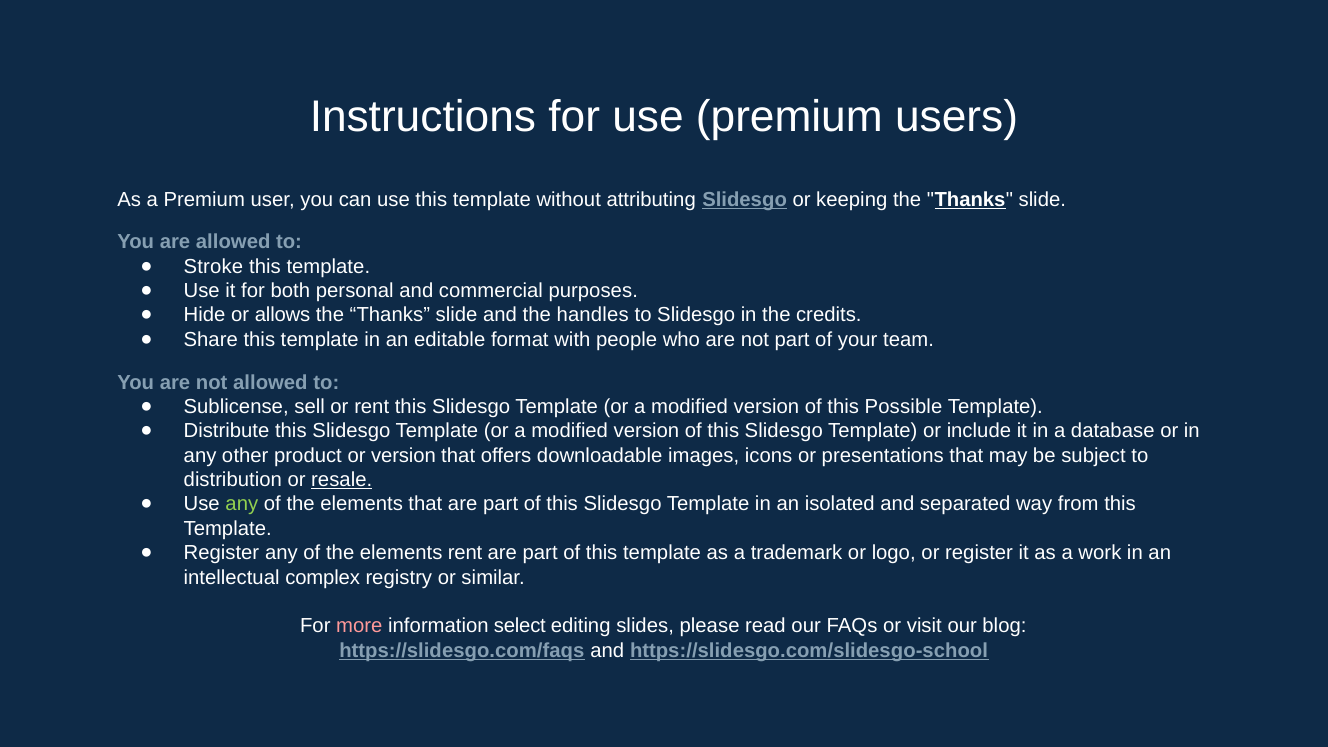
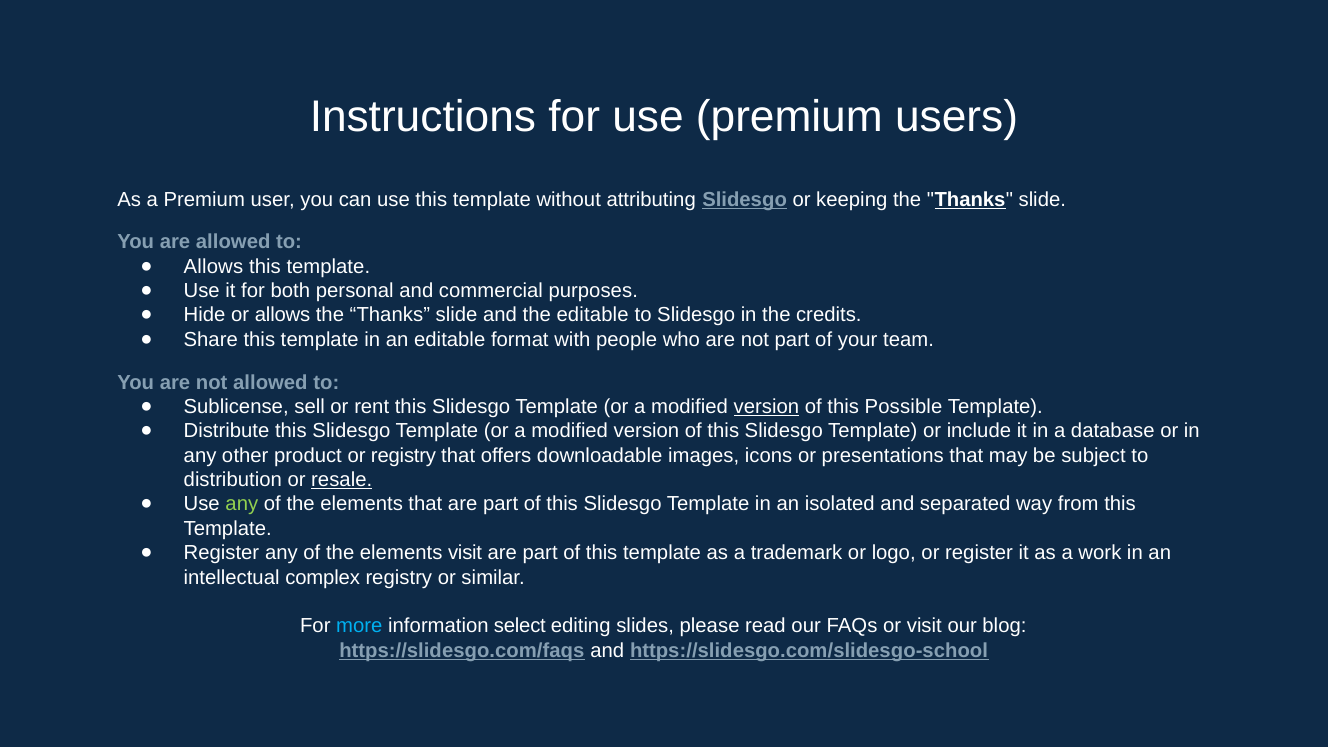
Stroke at (213, 267): Stroke -> Allows
the handles: handles -> editable
version at (766, 407) underline: none -> present
or version: version -> registry
elements rent: rent -> visit
more colour: pink -> light blue
